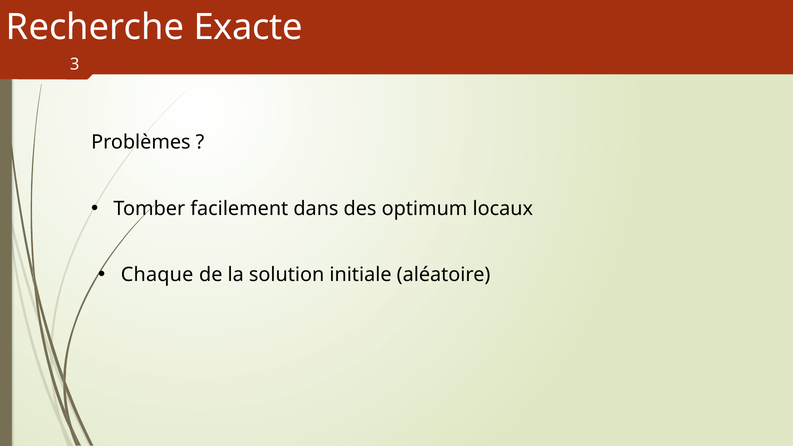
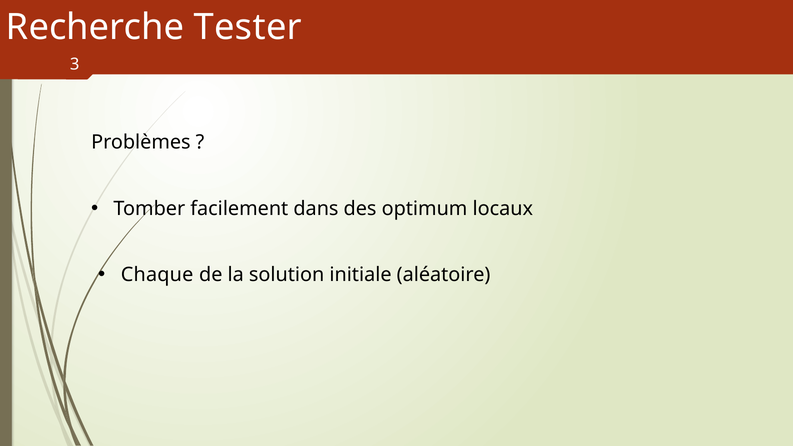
Exacte: Exacte -> Tester
